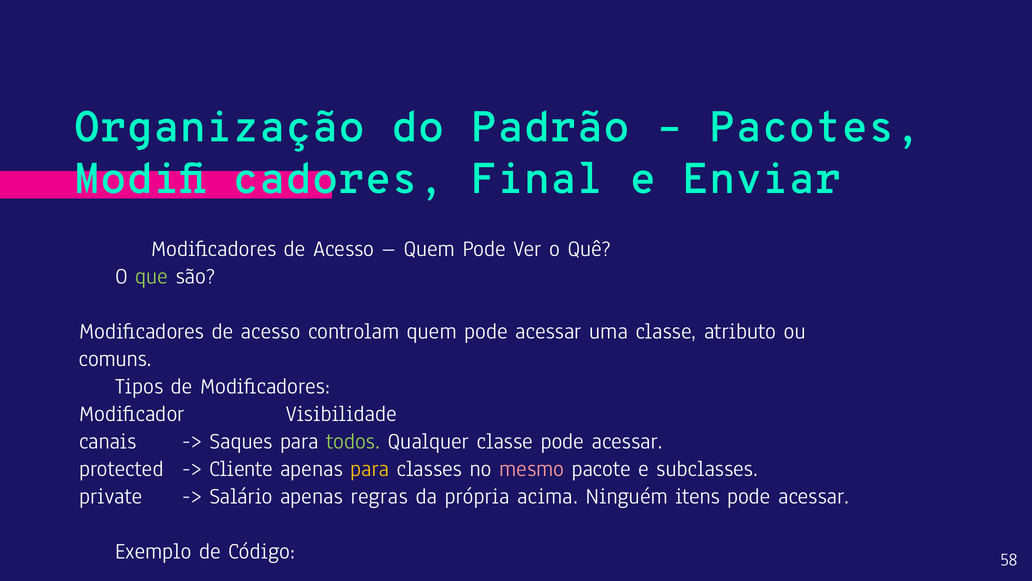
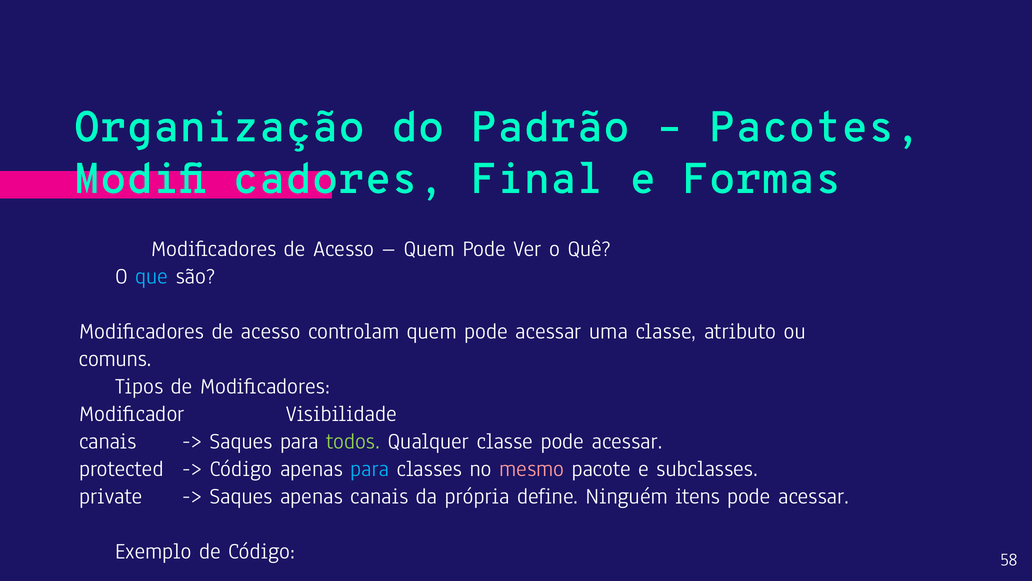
Enviar: Enviar -> Formas
que colour: light green -> light blue
Cliente at (241, 468): Cliente -> Código
para at (370, 468) colour: yellow -> light blue
Salário at (241, 496): Salário -> Saques
apenas regras: regras -> canais
acima: acima -> define
